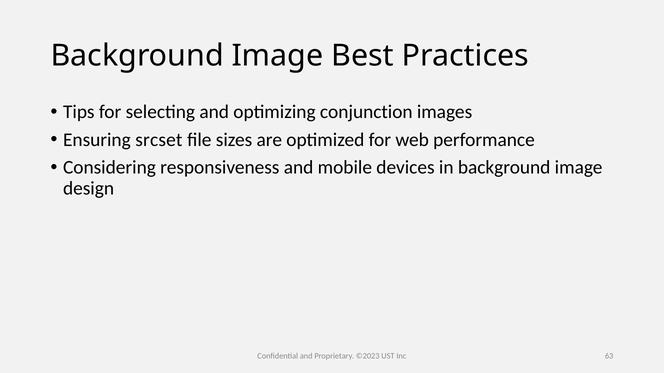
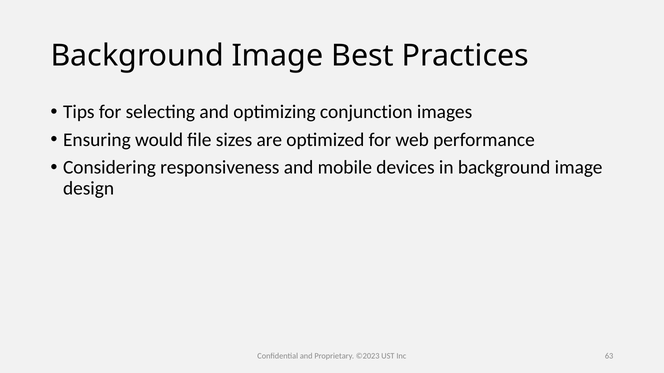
srcset: srcset -> would
